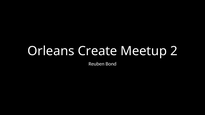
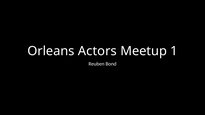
Create: Create -> Actors
2: 2 -> 1
